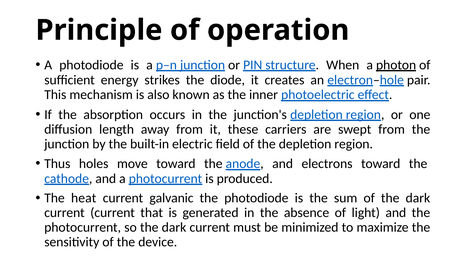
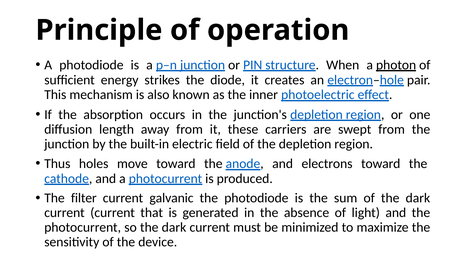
heat: heat -> filter
